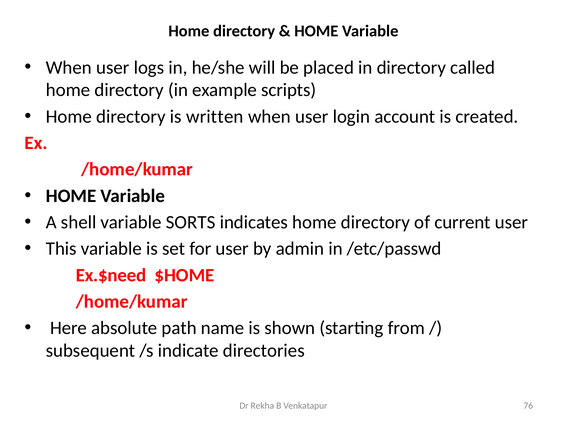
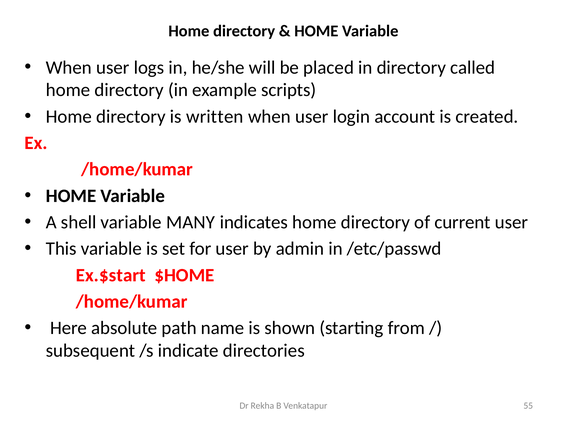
SORTS: SORTS -> MANY
Ex.$need: Ex.$need -> Ex.$start
76: 76 -> 55
